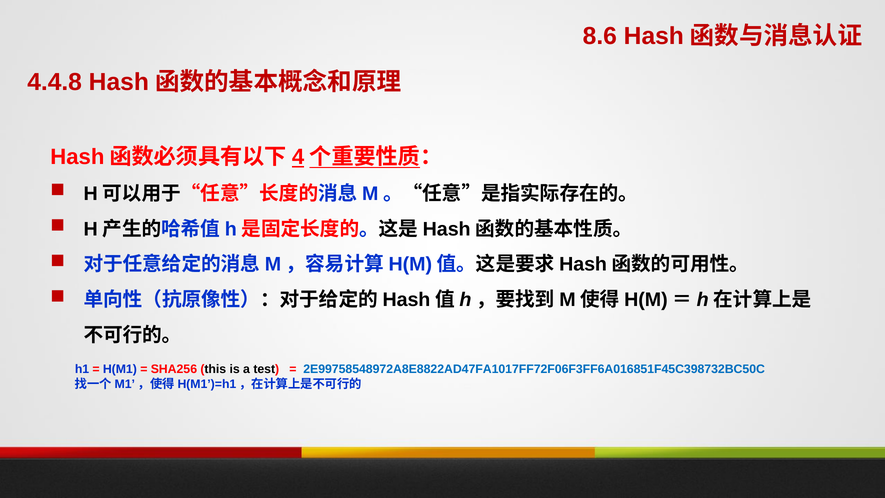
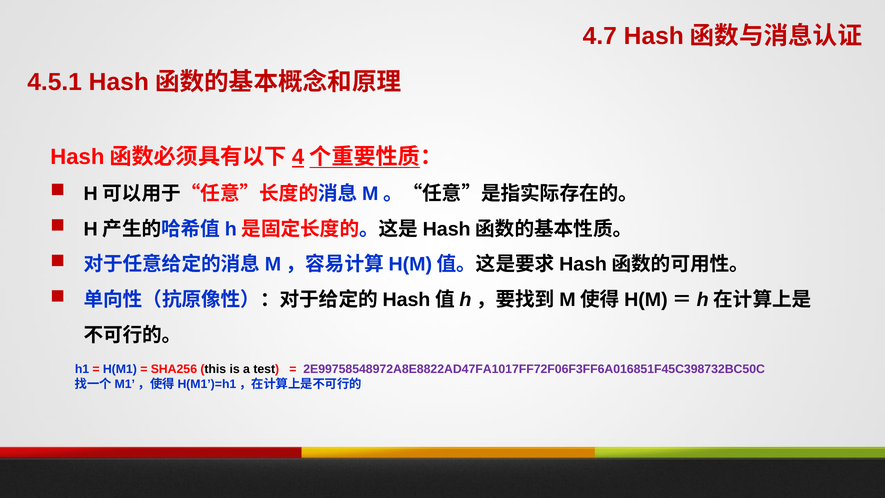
8.6: 8.6 -> 4.7
4.4.8: 4.4.8 -> 4.5.1
2E99758548972A8E8822AD47FA1017FF72F06F3FF6A016851F45C398732BC50C colour: blue -> purple
